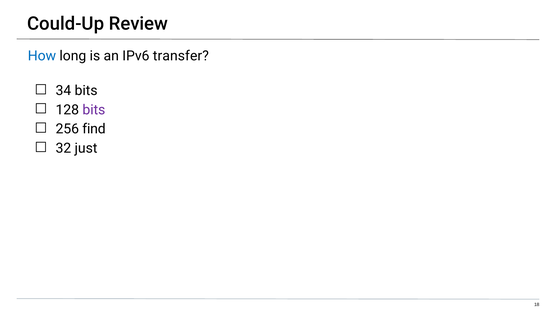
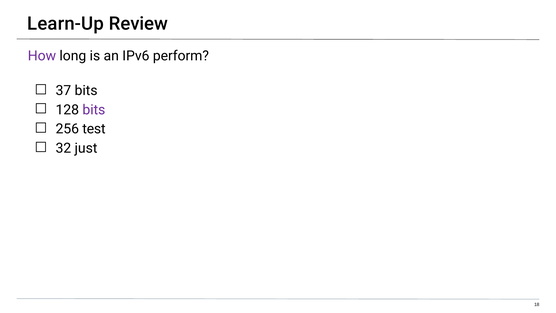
Could-Up: Could-Up -> Learn-Up
How colour: blue -> purple
transfer: transfer -> perform
34: 34 -> 37
find: find -> test
